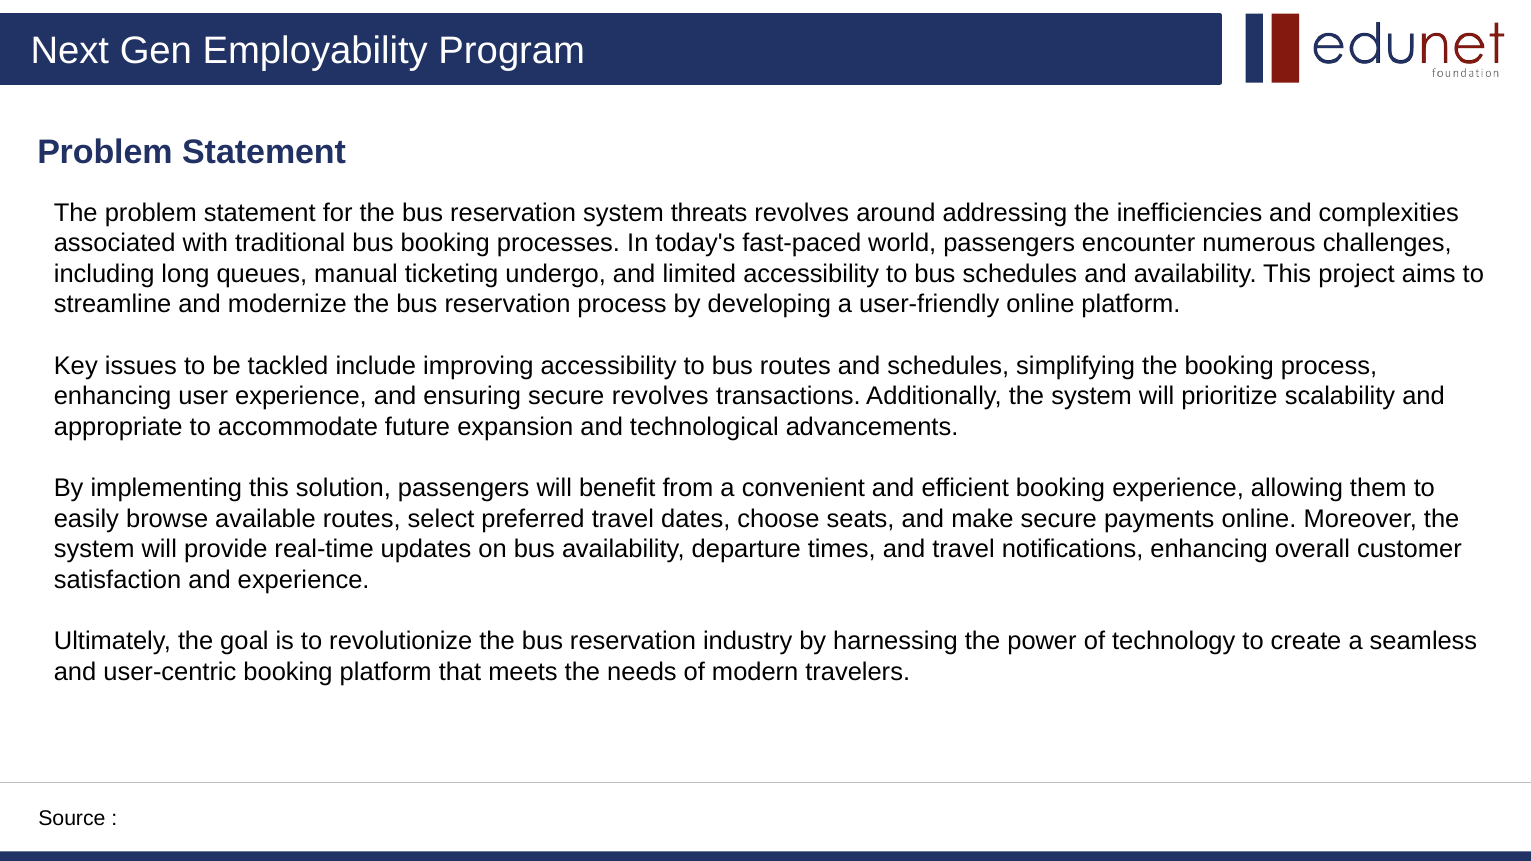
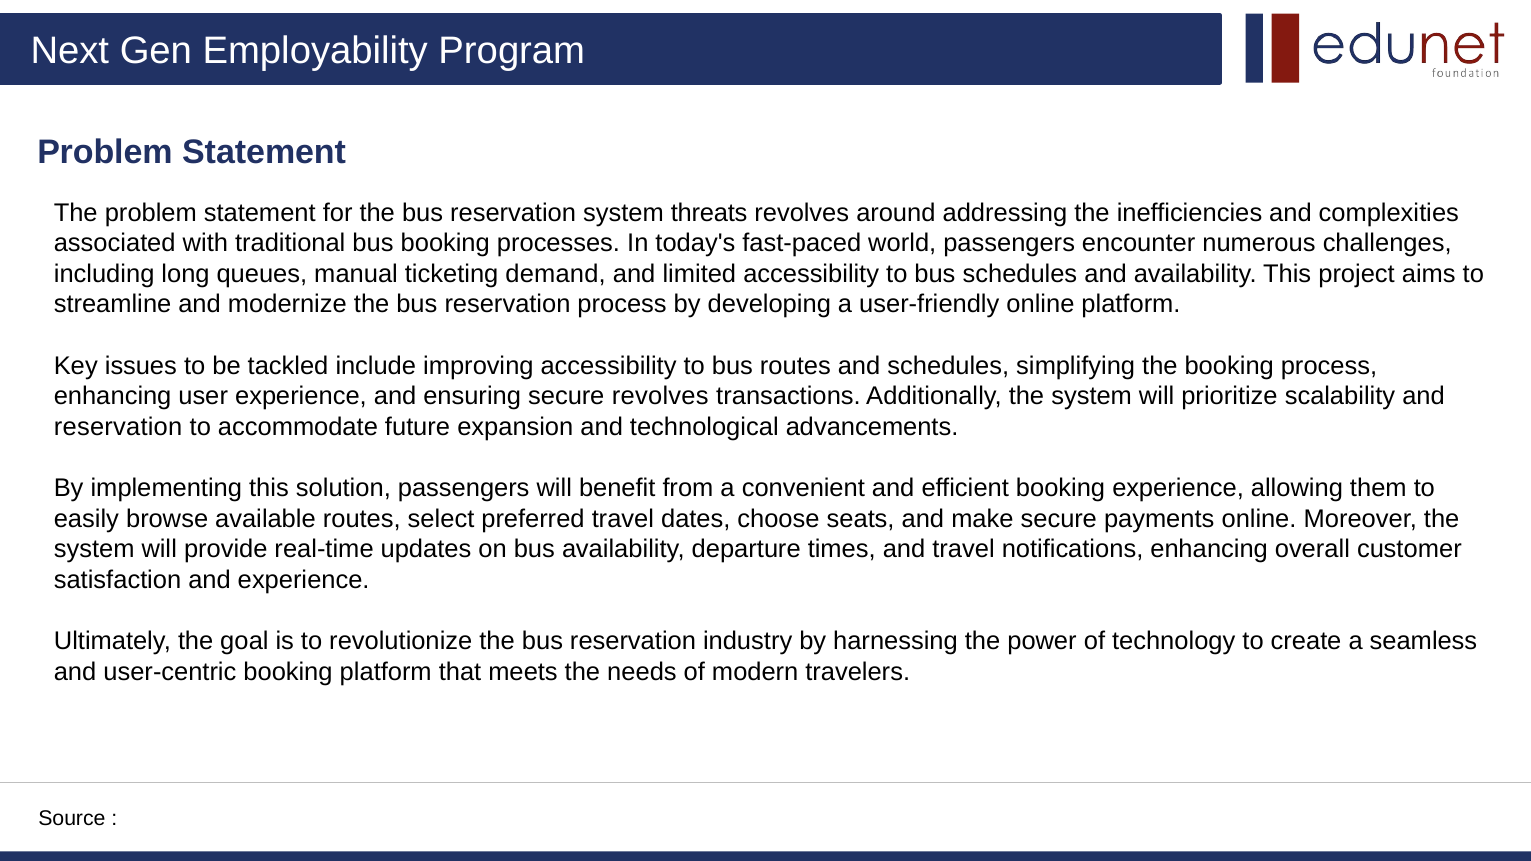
undergo: undergo -> demand
appropriate at (118, 427): appropriate -> reservation
